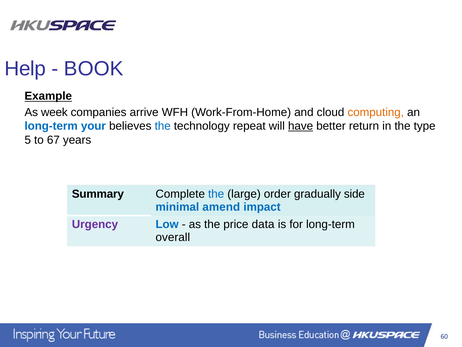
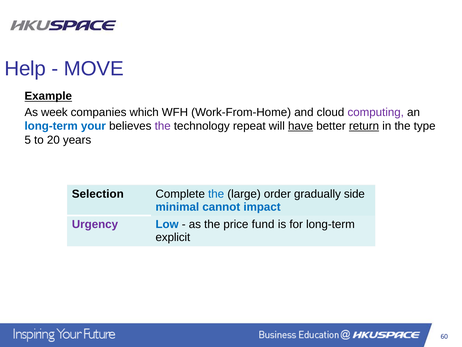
BOOK: BOOK -> MOVE
arrive: arrive -> which
computing colour: orange -> purple
the at (163, 126) colour: blue -> purple
return underline: none -> present
67: 67 -> 20
Summary: Summary -> Selection
amend: amend -> cannot
data: data -> fund
overall: overall -> explicit
